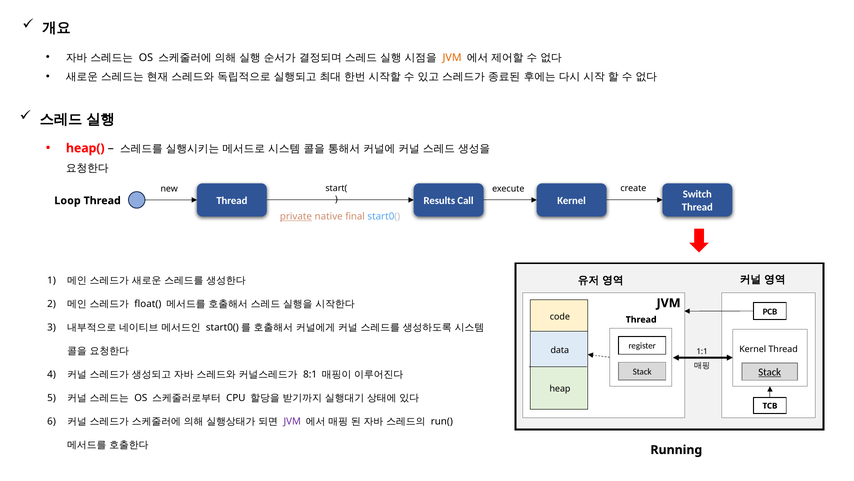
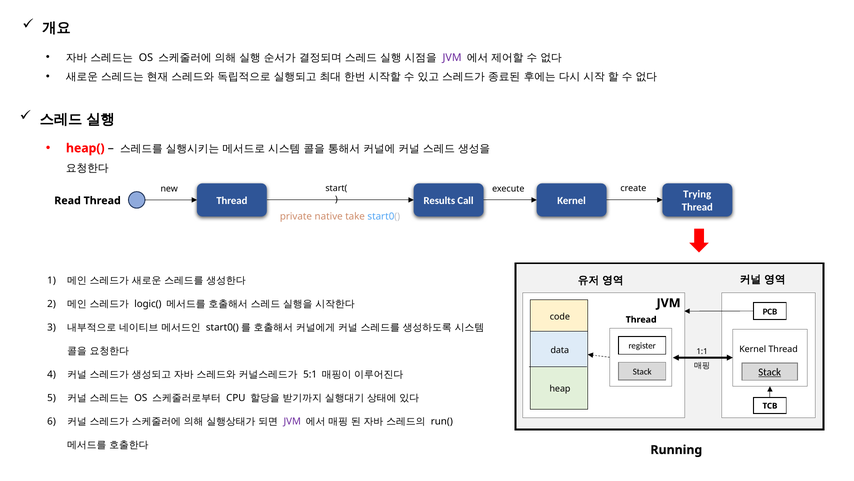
JVM at (452, 57) colour: orange -> purple
Switch: Switch -> Trying
Loop: Loop -> Read
private underline: present -> none
final: final -> take
float(: float( -> logic(
8:1: 8:1 -> 5:1
